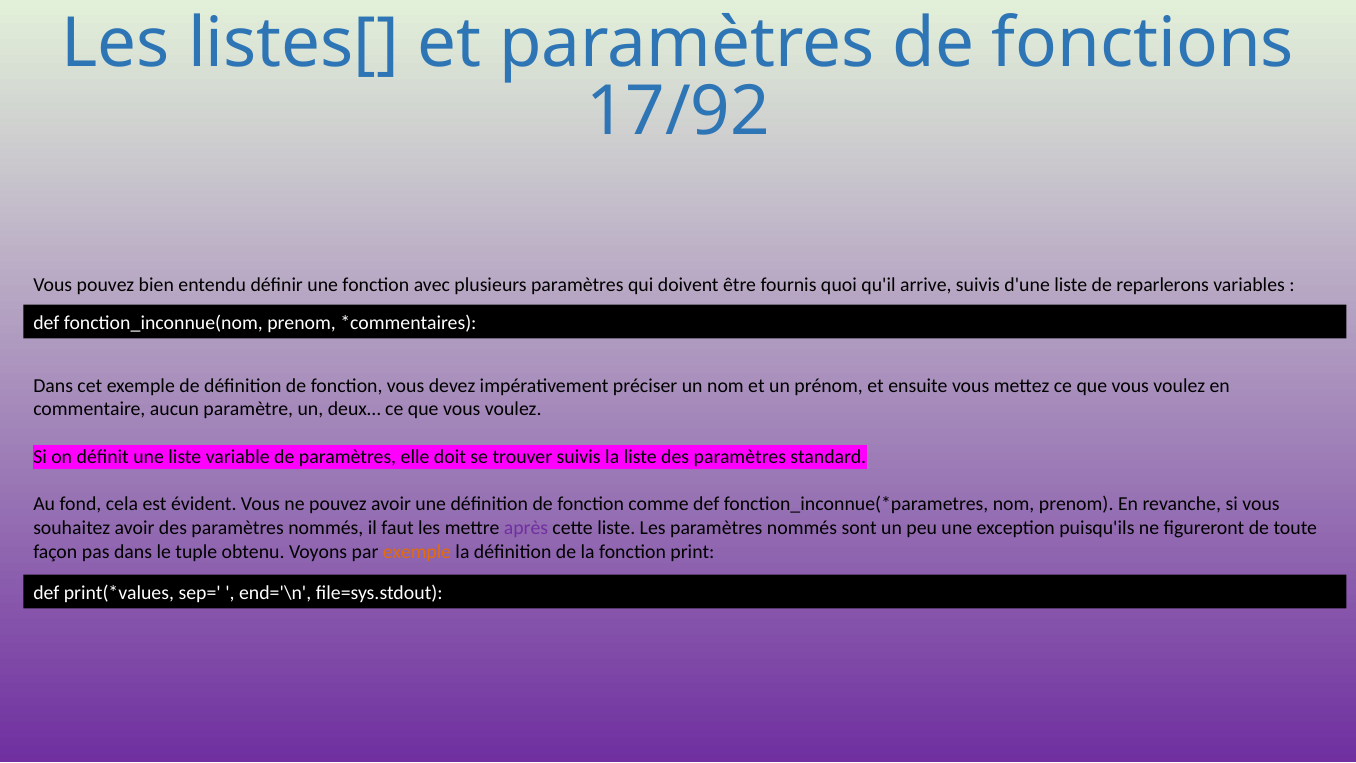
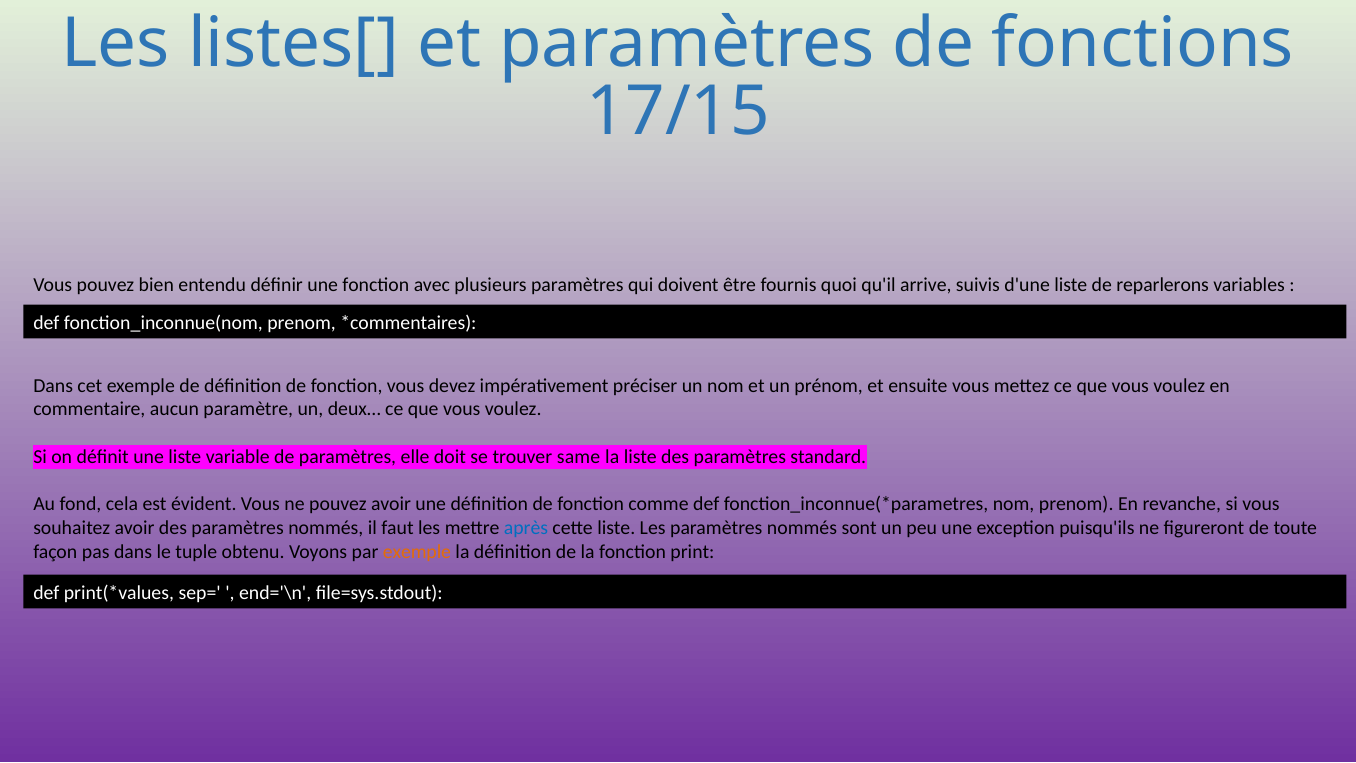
17/92: 17/92 -> 17/15
trouver suivis: suivis -> same
après colour: purple -> blue
